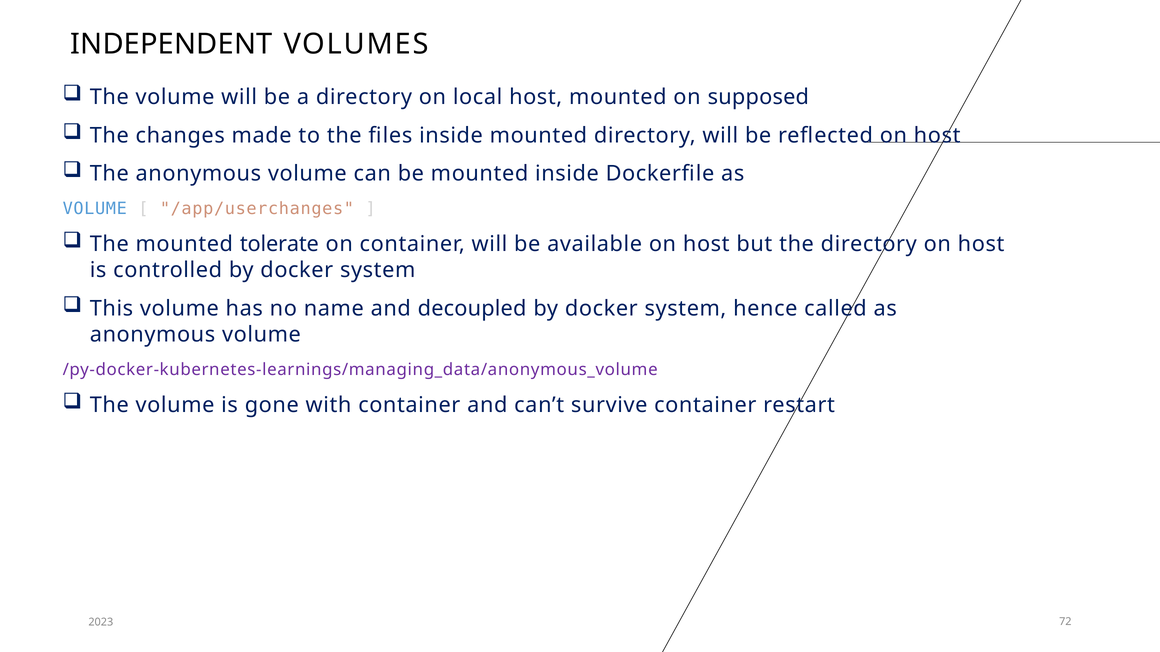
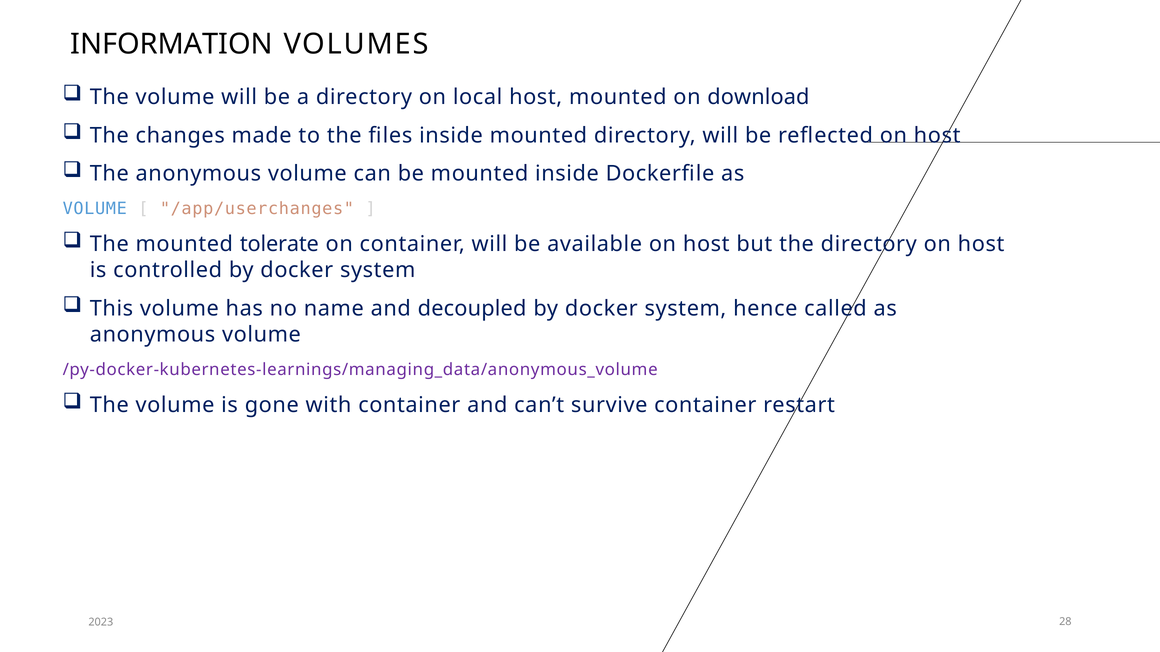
INDEPENDENT: INDEPENDENT -> INFORMATION
supposed: supposed -> download
72: 72 -> 28
